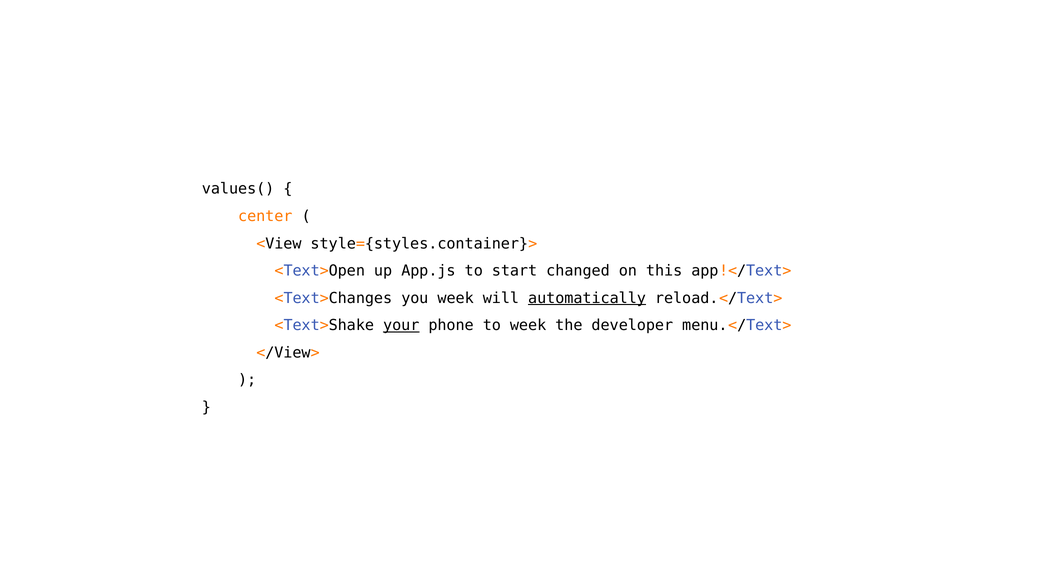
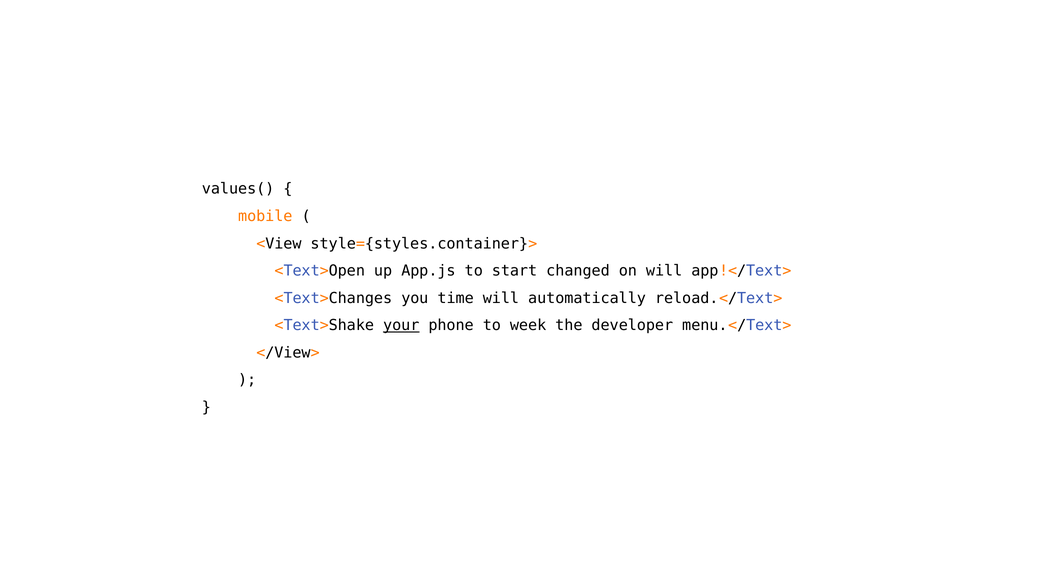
center: center -> mobile
on this: this -> will
you week: week -> time
automatically underline: present -> none
